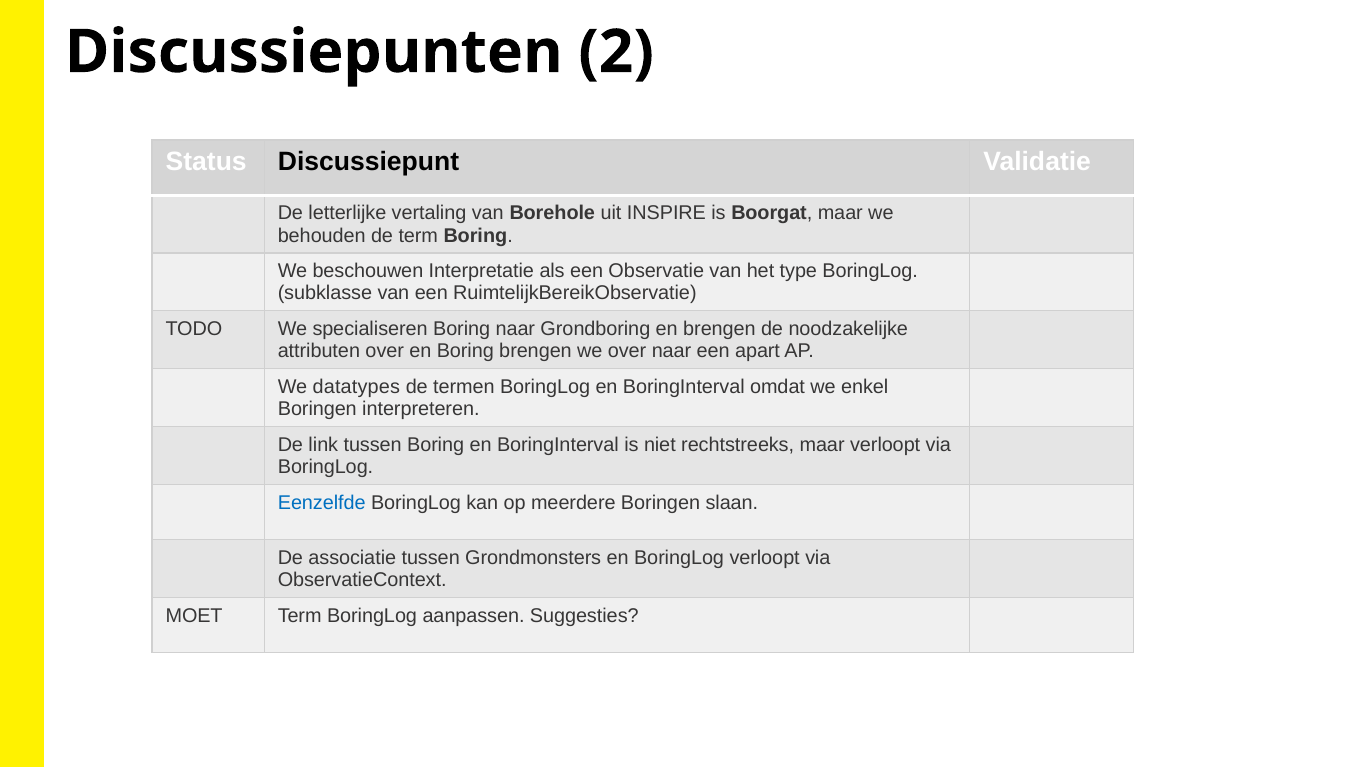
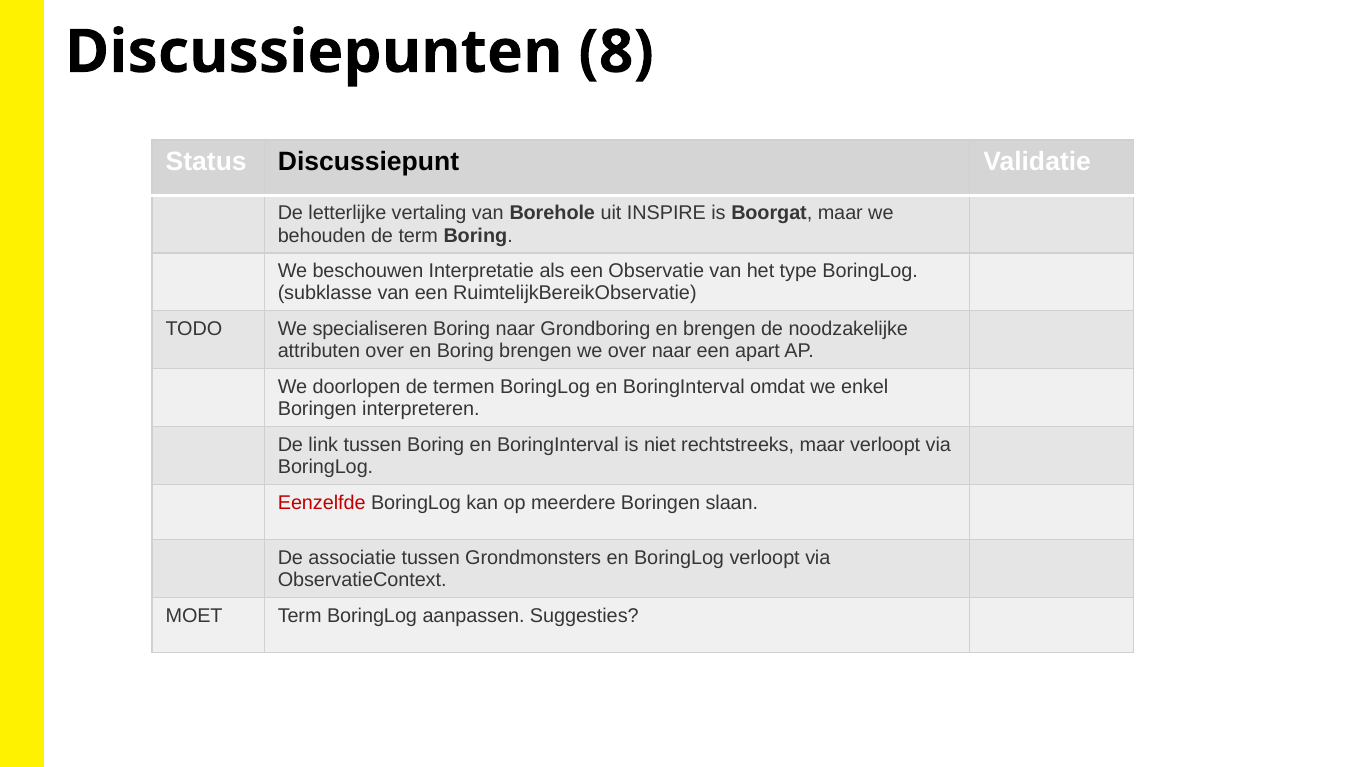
2: 2 -> 8
datatypes: datatypes -> doorlopen
Eenzelfde colour: blue -> red
